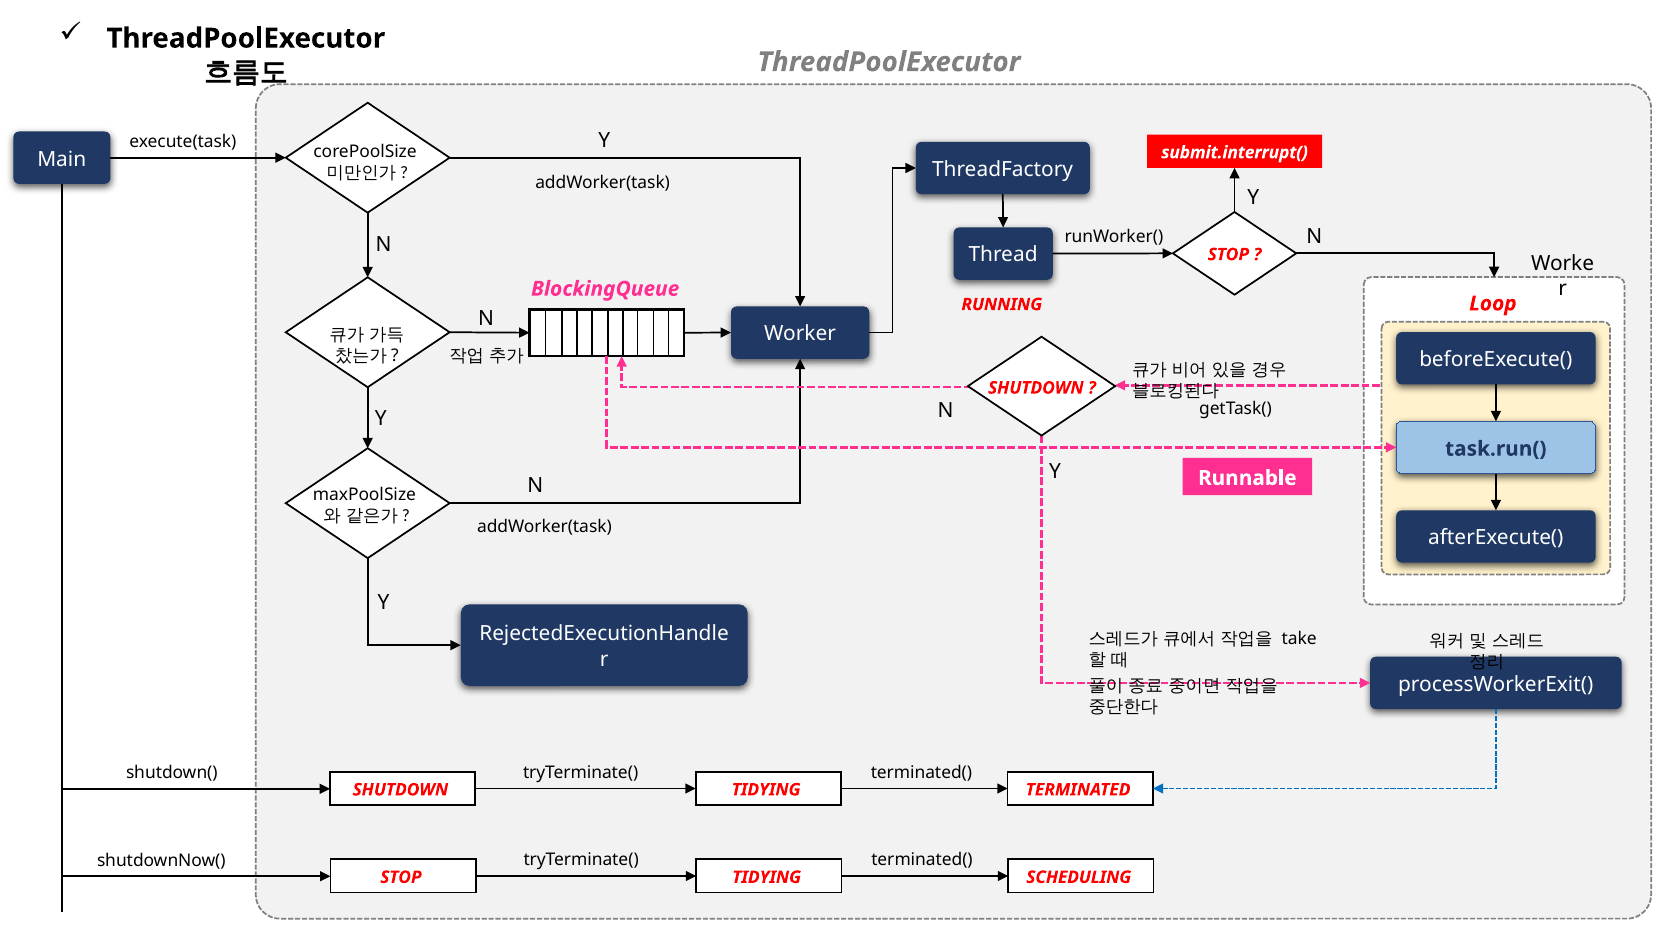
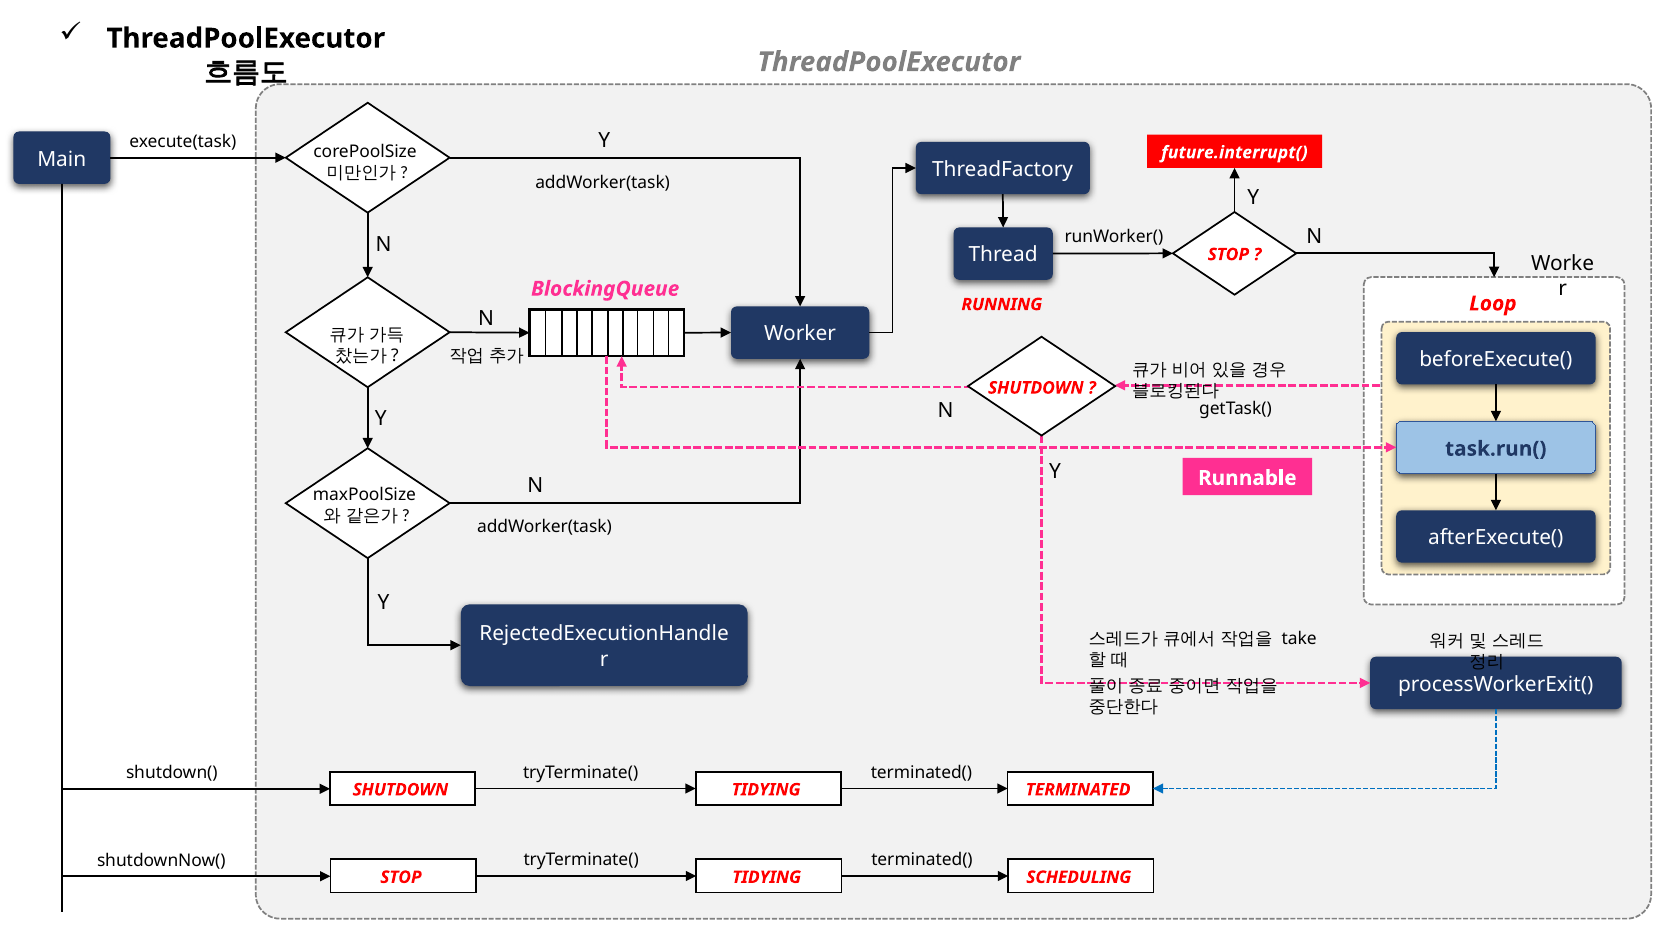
submit.interrupt(: submit.interrupt( -> future.interrupt(
